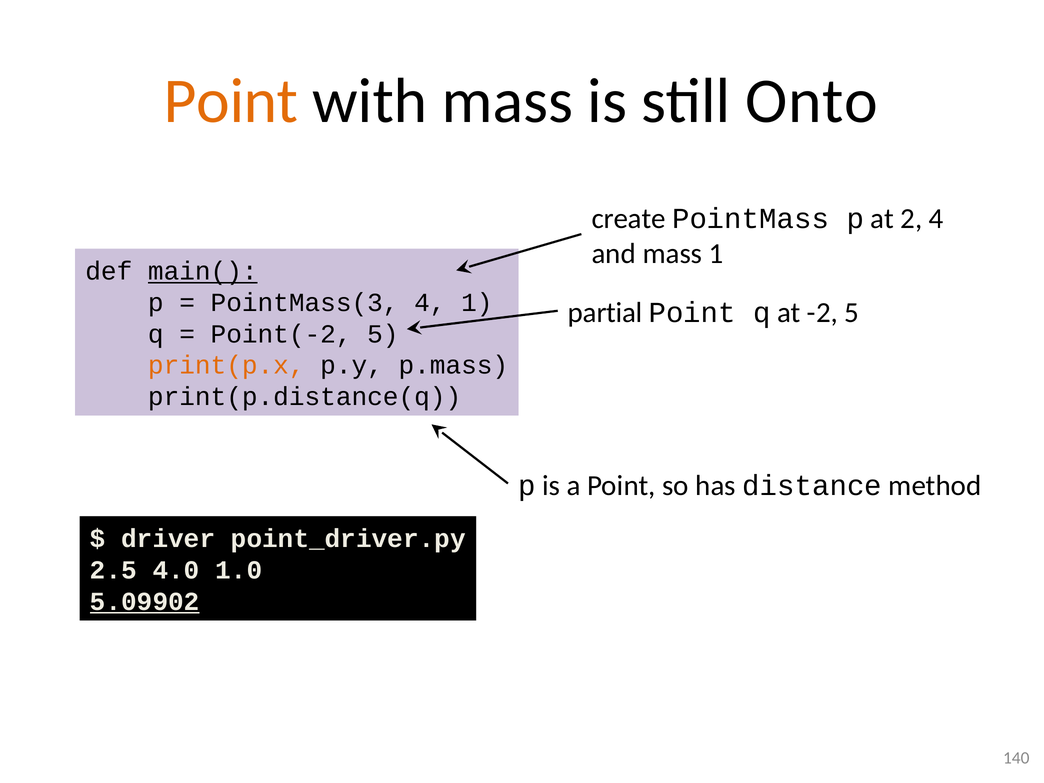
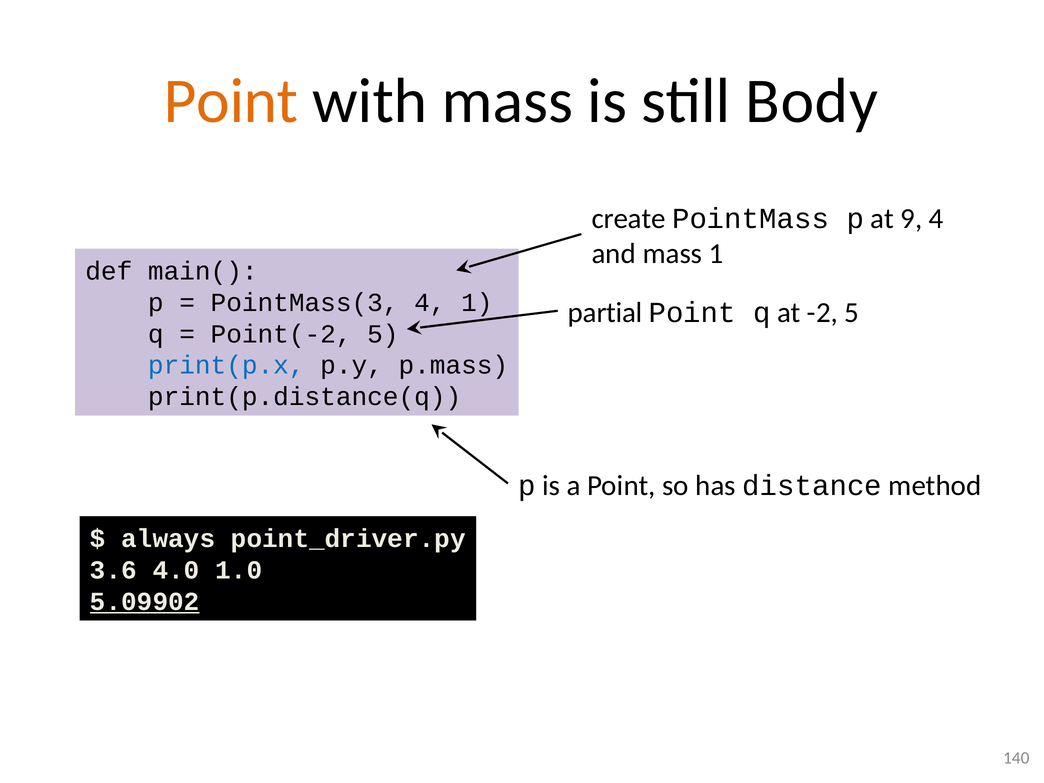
Onto: Onto -> Body
2: 2 -> 9
main( underline: present -> none
print(p.x colour: orange -> blue
driver: driver -> always
2.5: 2.5 -> 3.6
